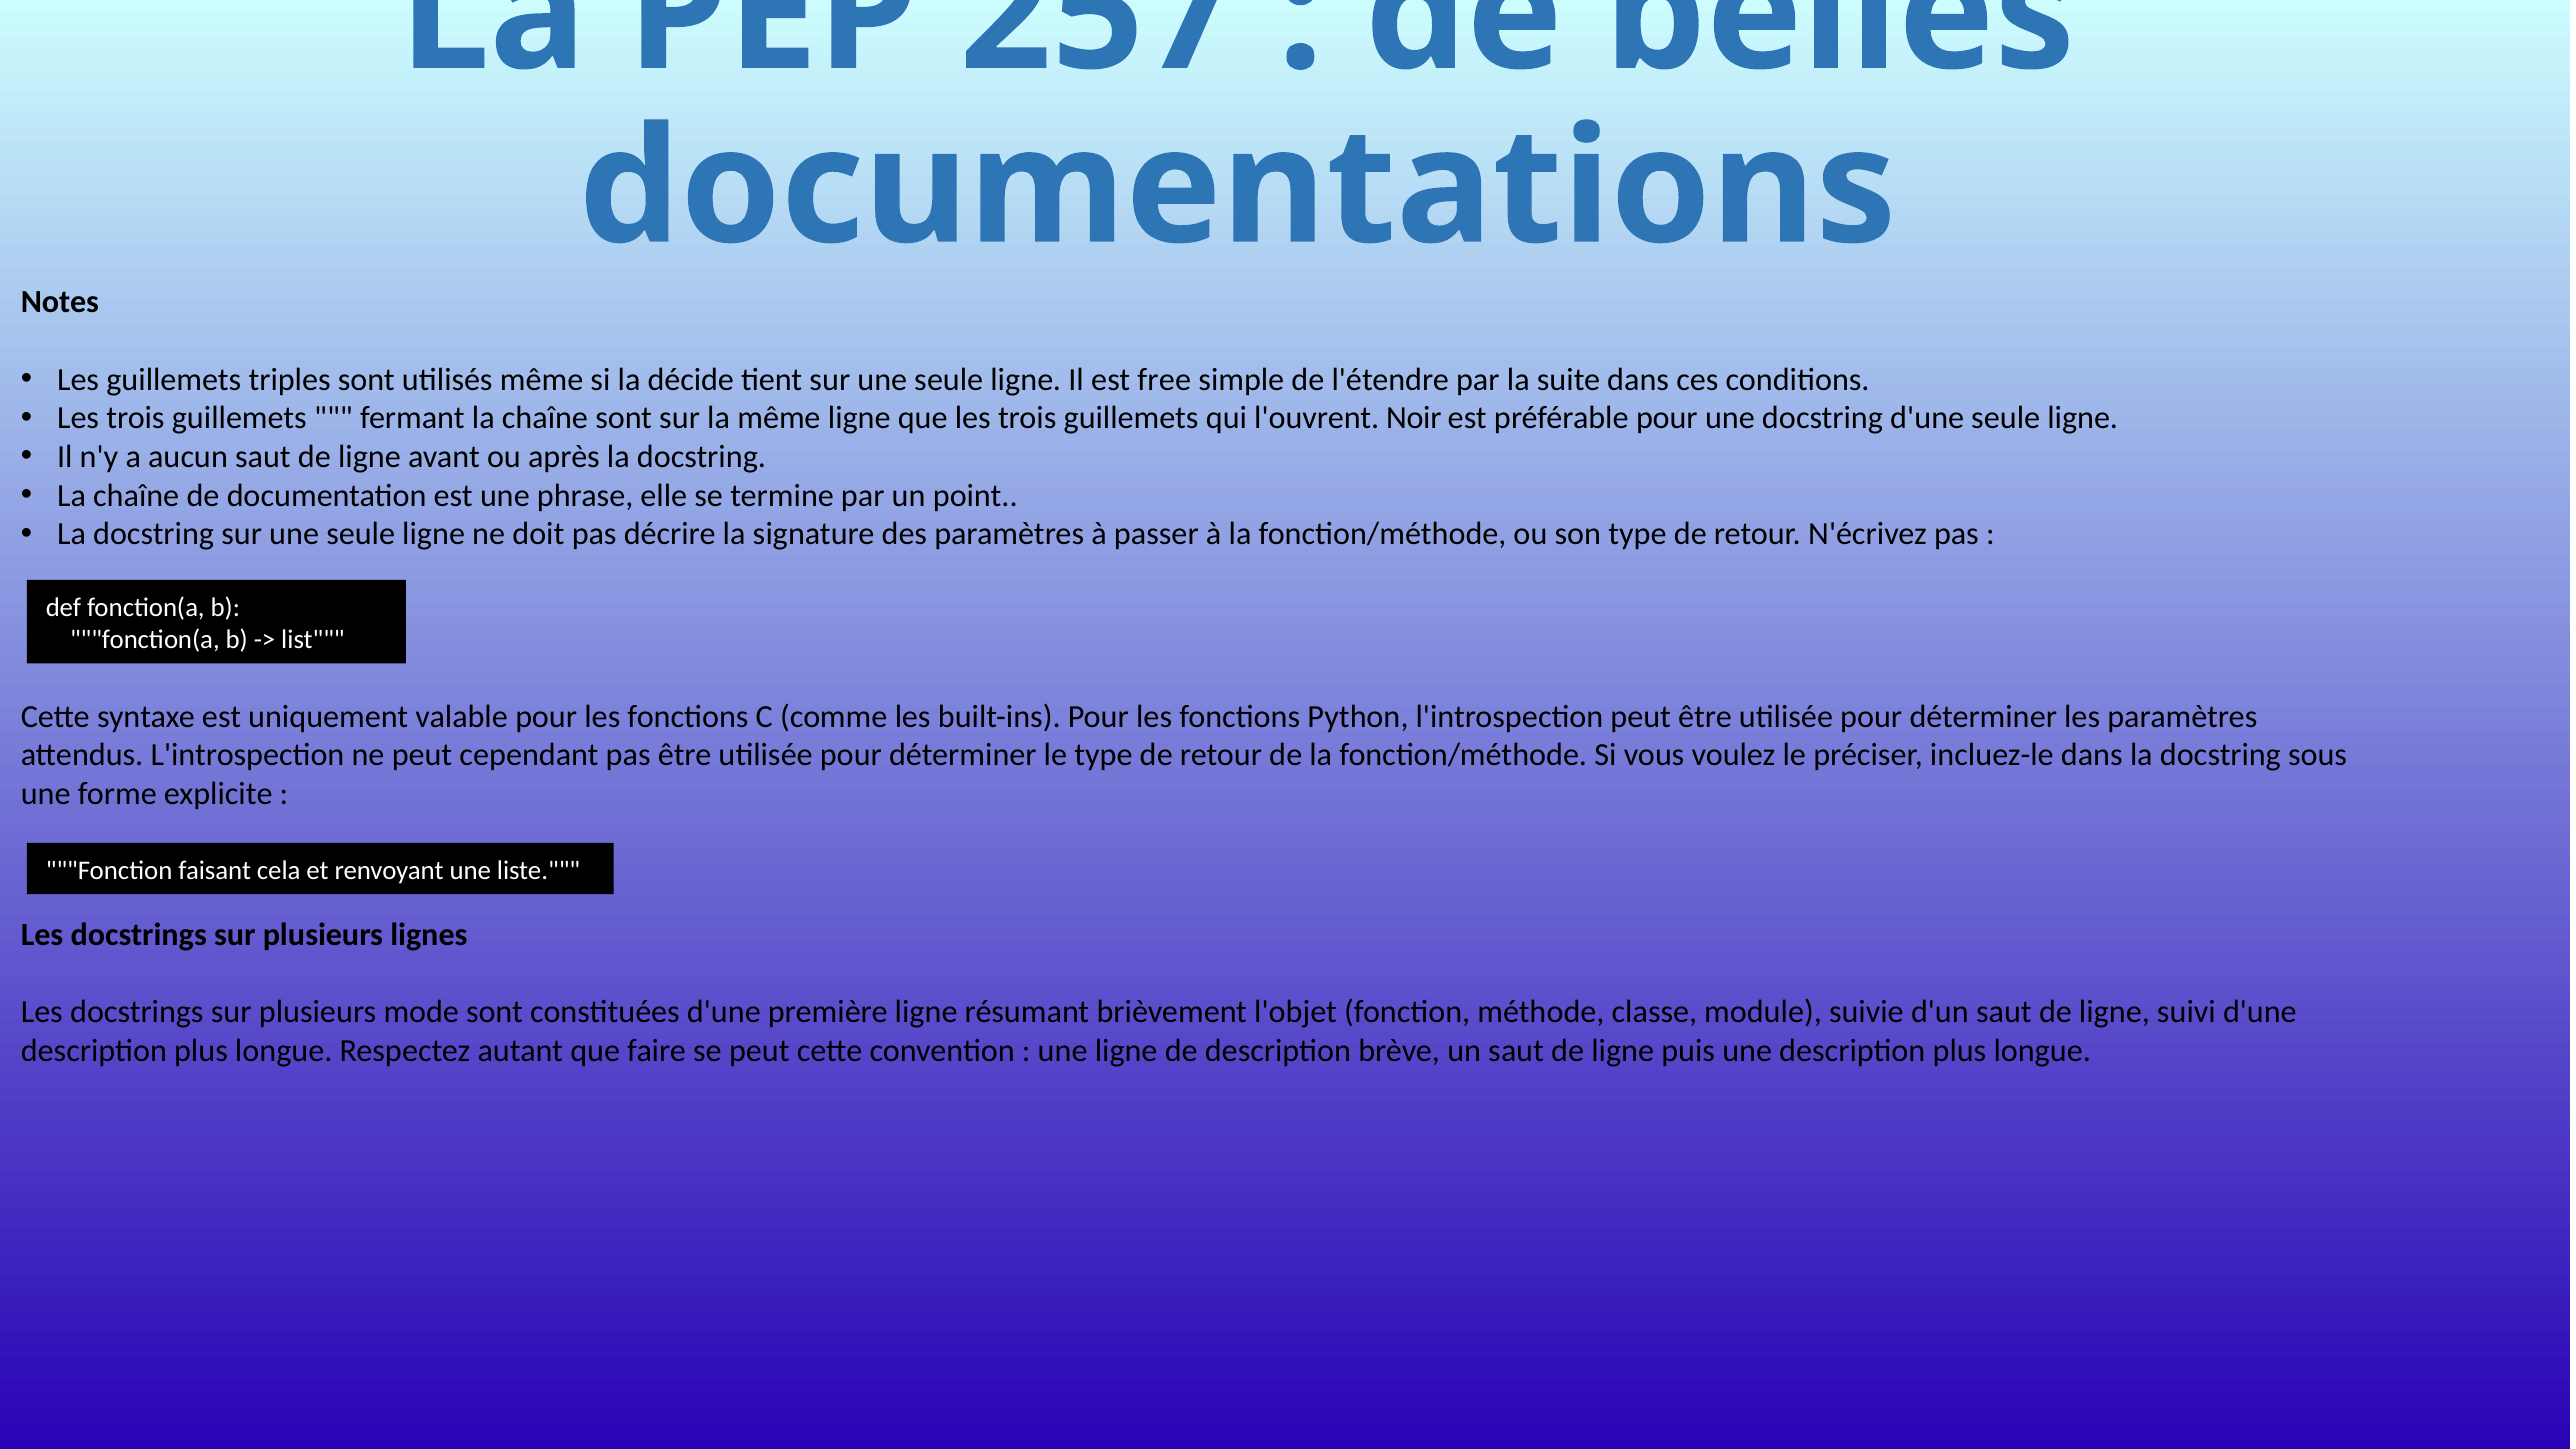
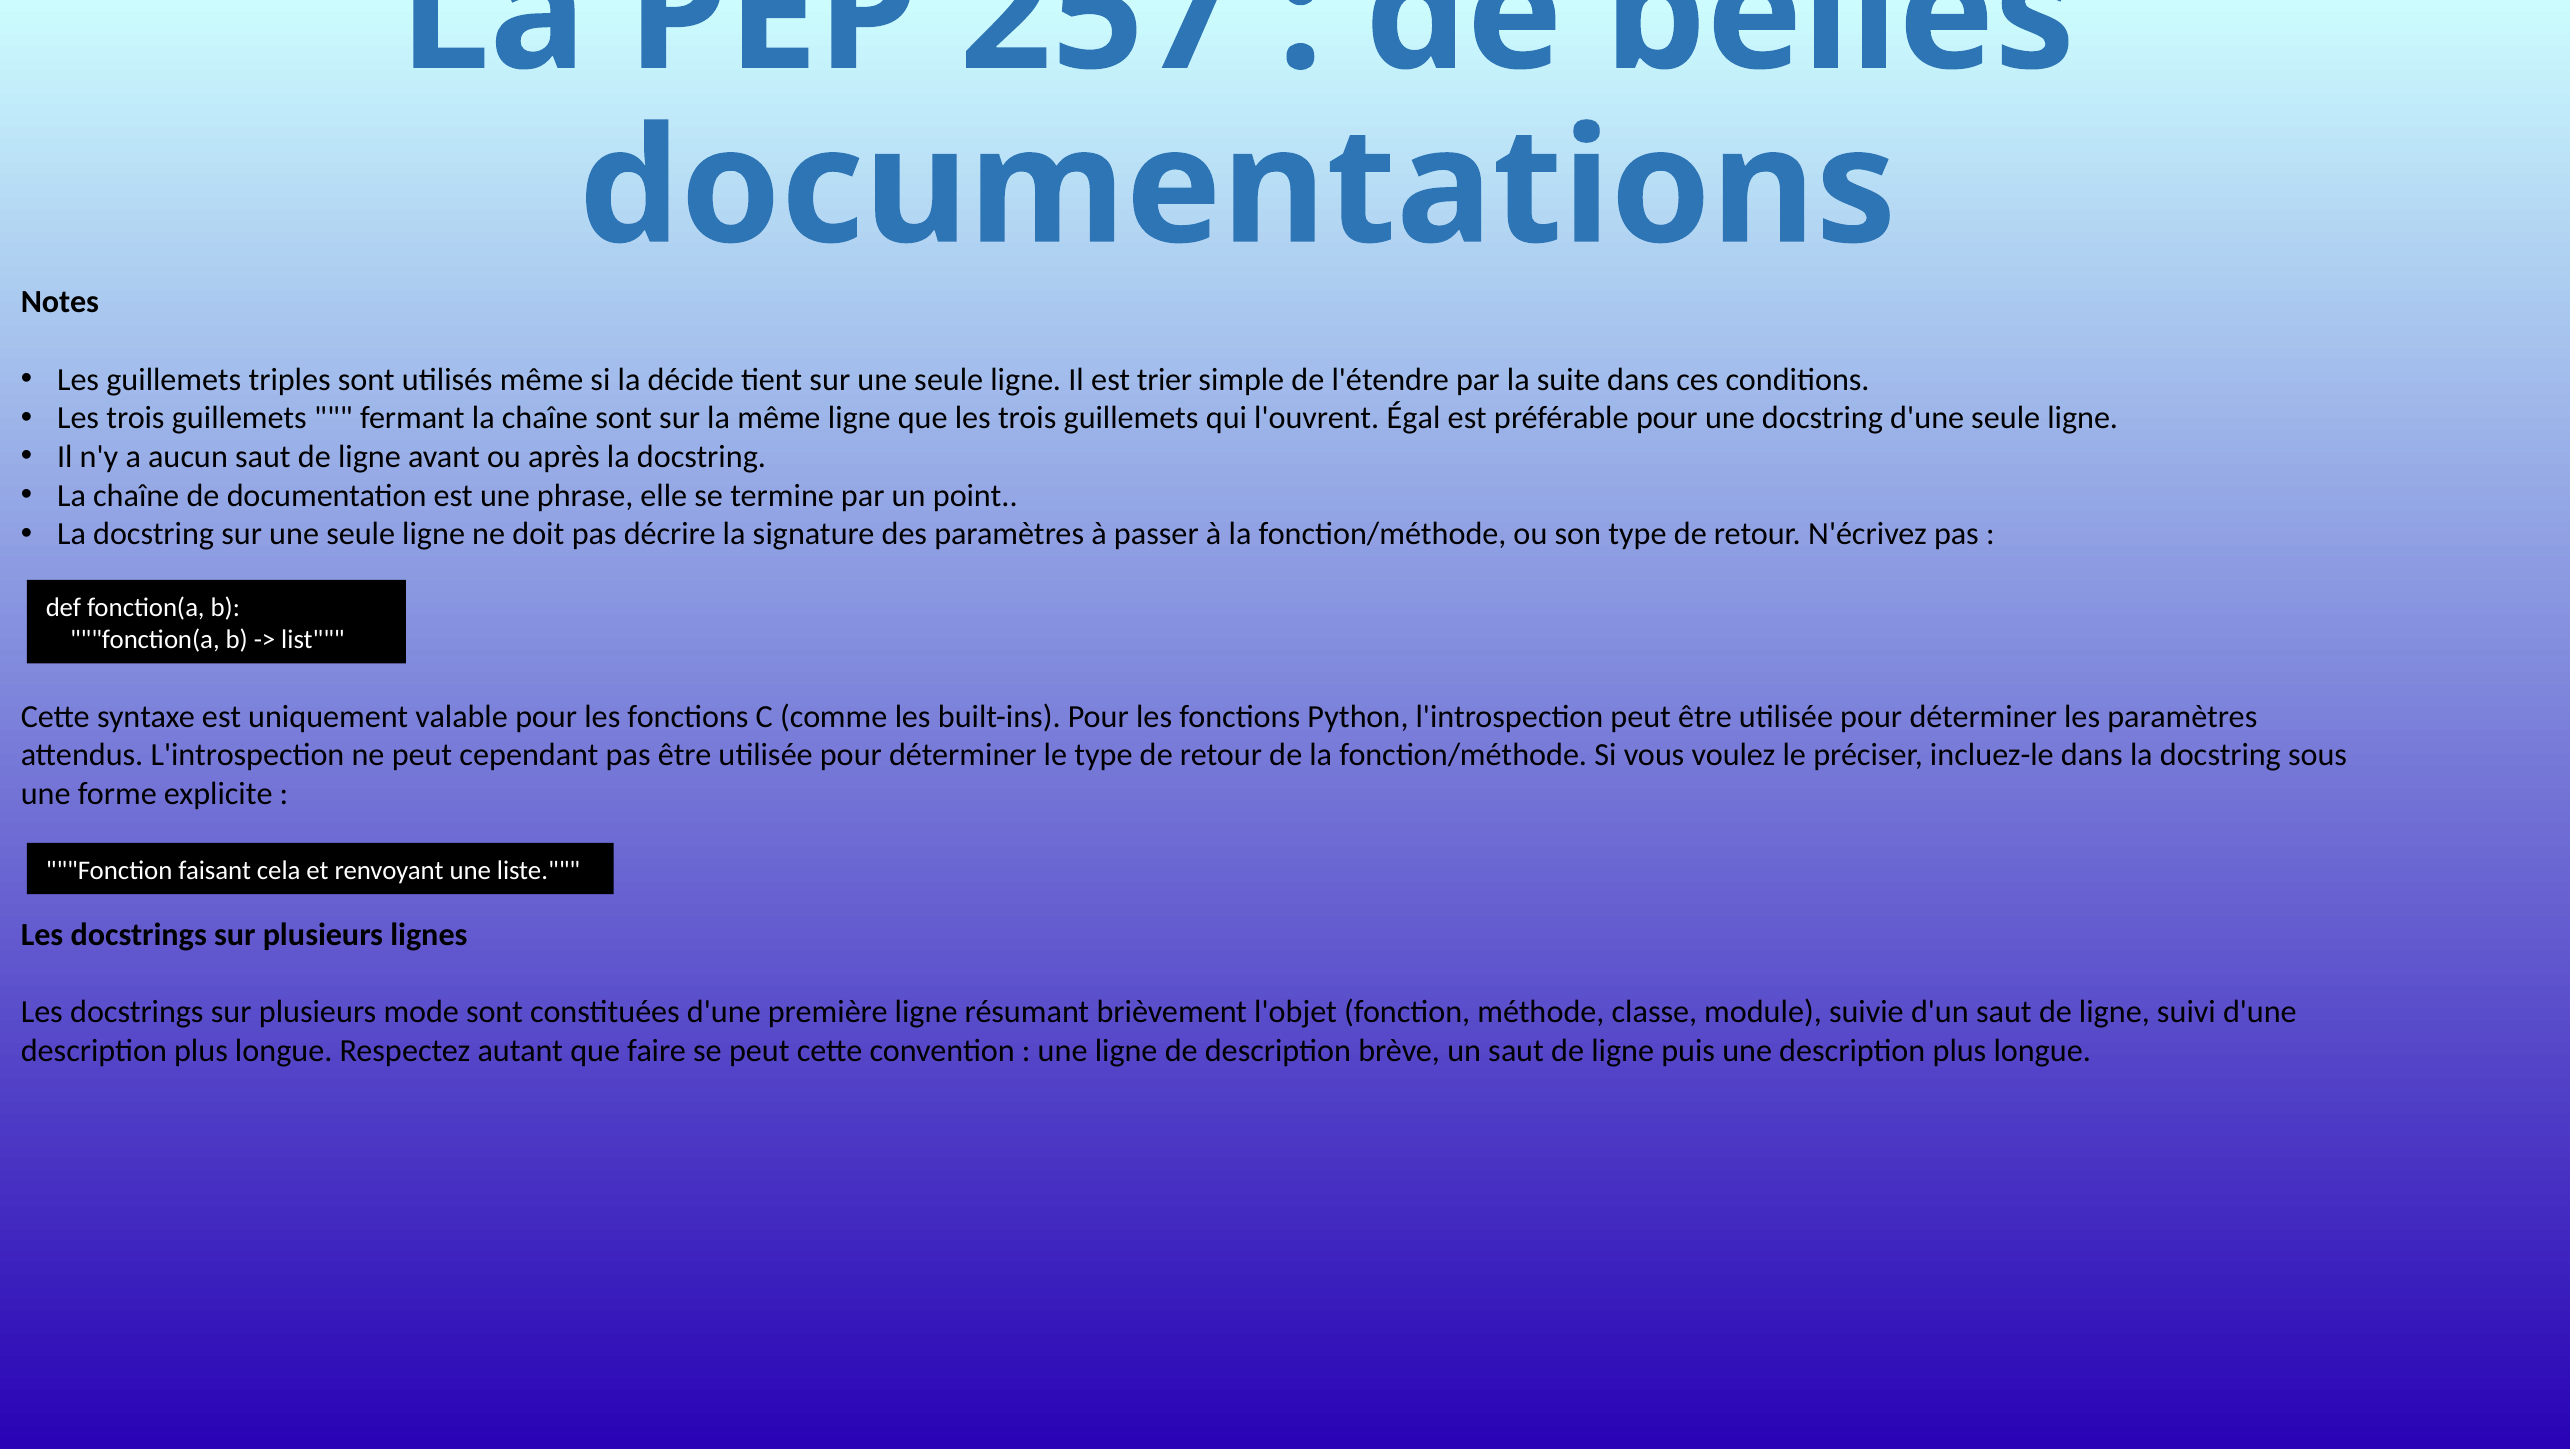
free: free -> trier
Noir: Noir -> Égal
